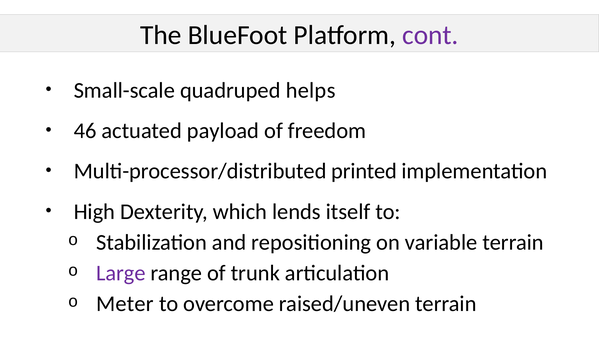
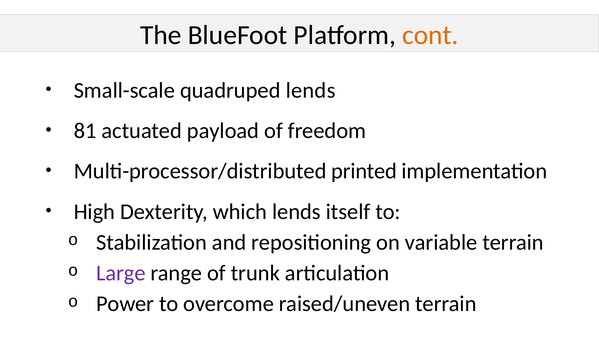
cont colour: purple -> orange
quadruped helps: helps -> lends
46: 46 -> 81
Meter: Meter -> Power
